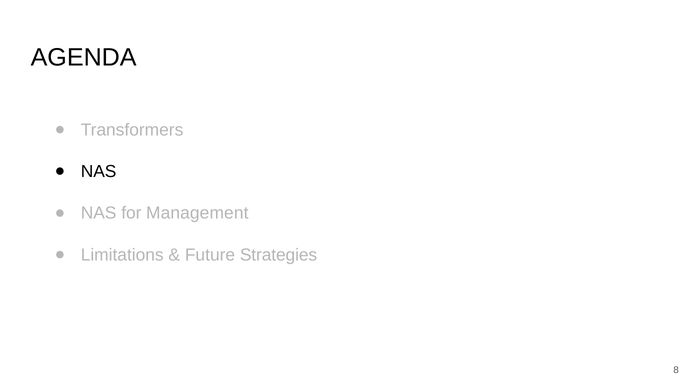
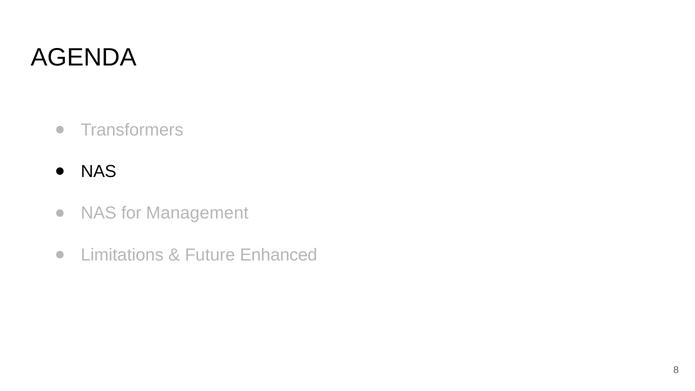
Strategies: Strategies -> Enhanced
